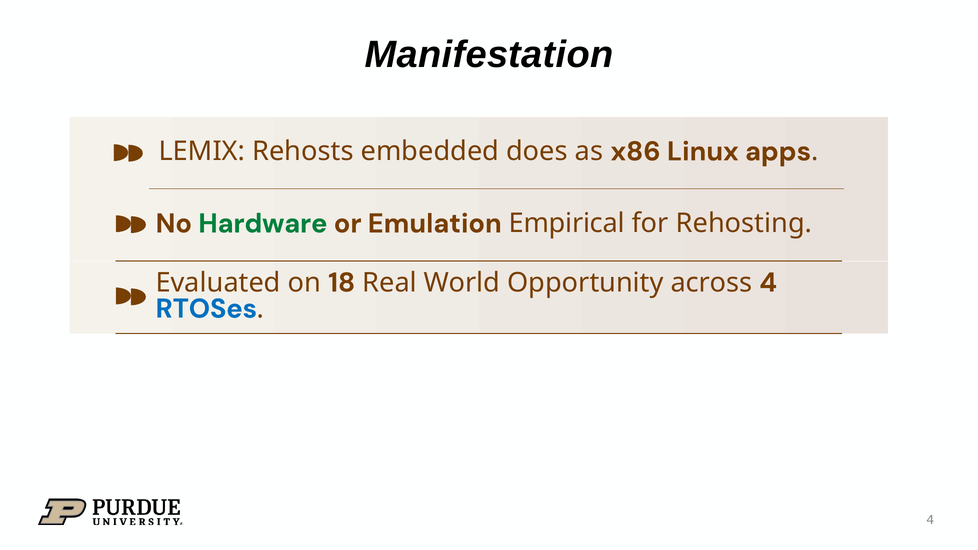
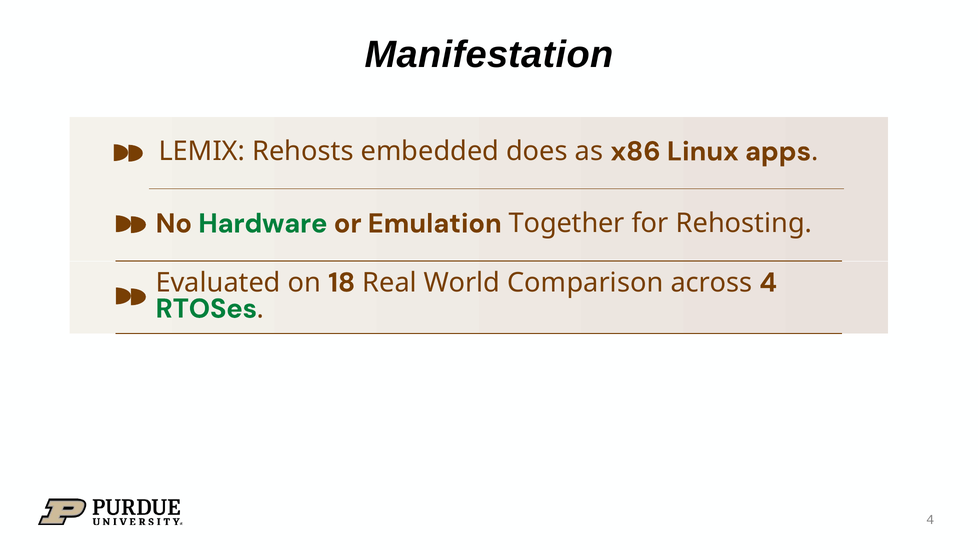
Empirical: Empirical -> Together
Opportunity: Opportunity -> Comparison
RTOSes colour: blue -> green
